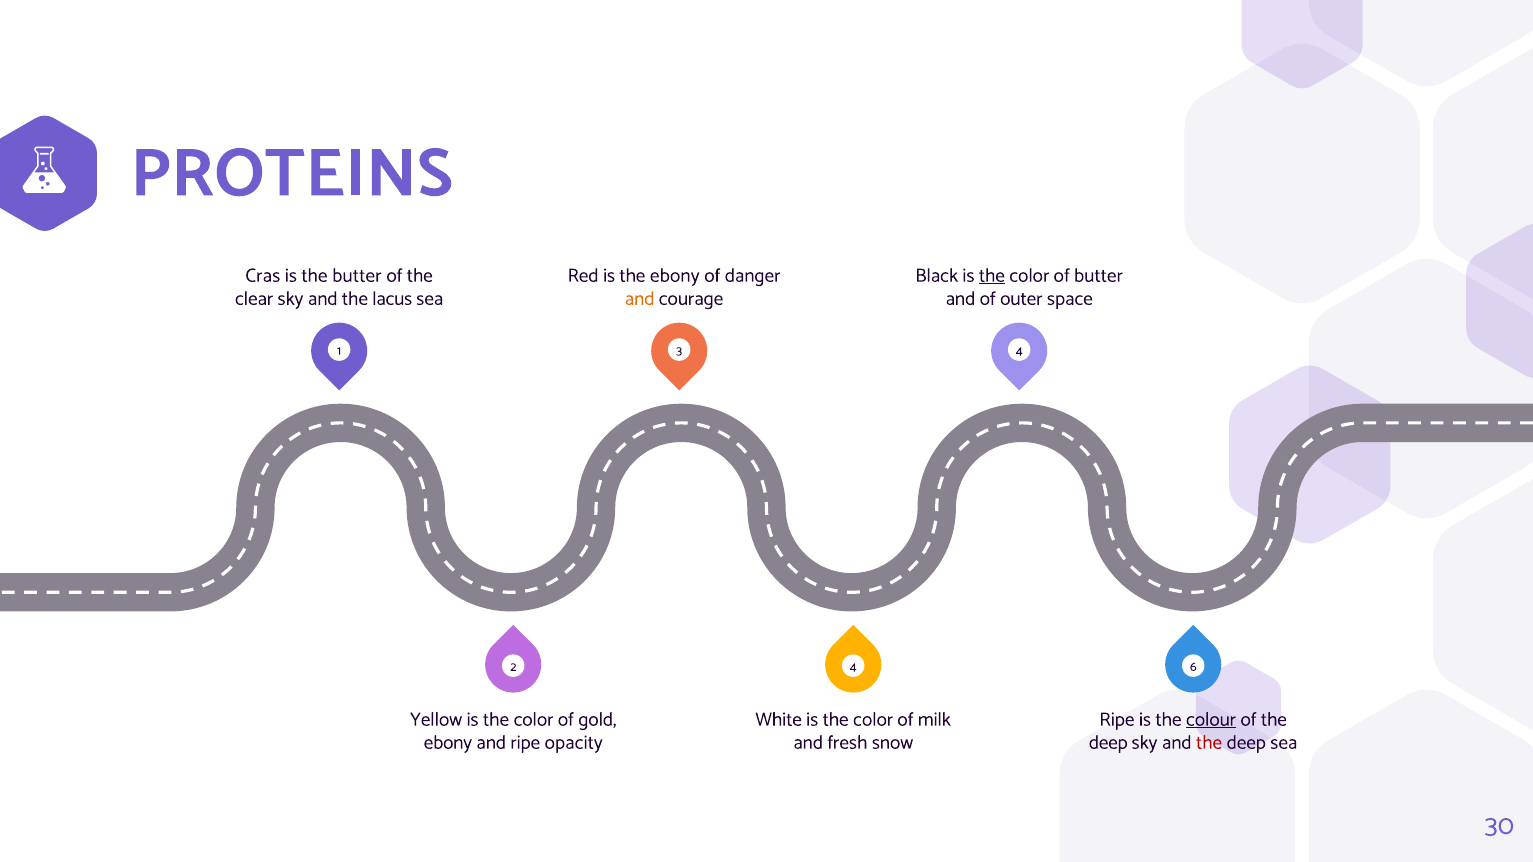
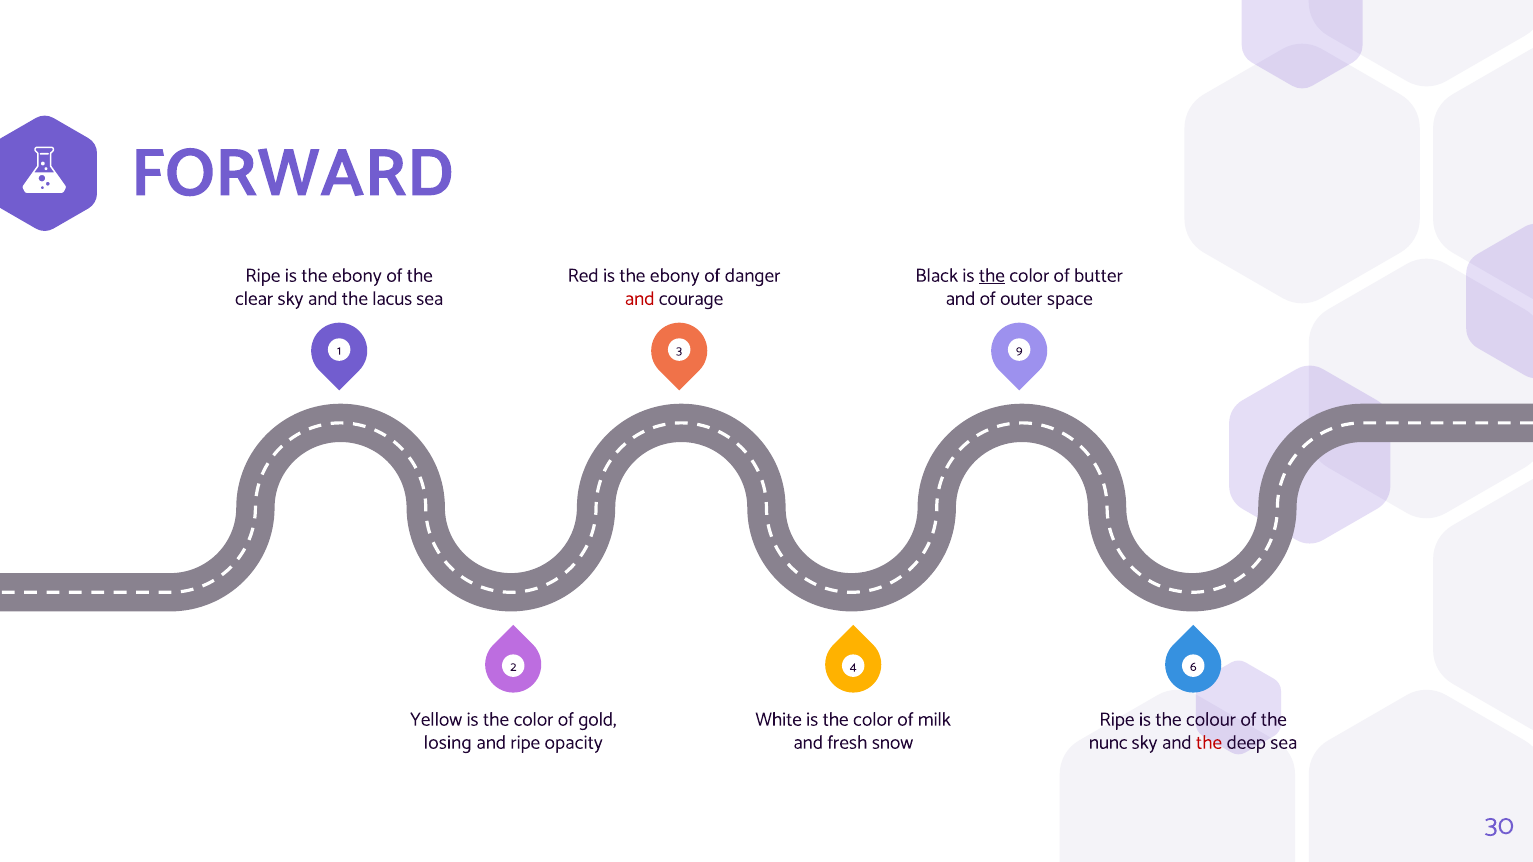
PROTEINS: PROTEINS -> FORWARD
Cras at (263, 276): Cras -> Ripe
butter at (357, 276): butter -> ebony
and at (640, 299) colour: orange -> red
3 4: 4 -> 9
colour underline: present -> none
ebony at (448, 743): ebony -> losing
deep at (1108, 743): deep -> nunc
